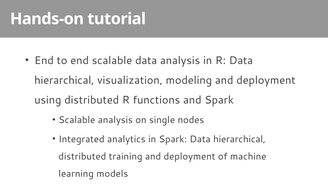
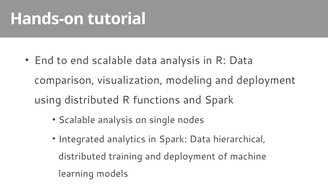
hierarchical at (64, 80): hierarchical -> comparison
